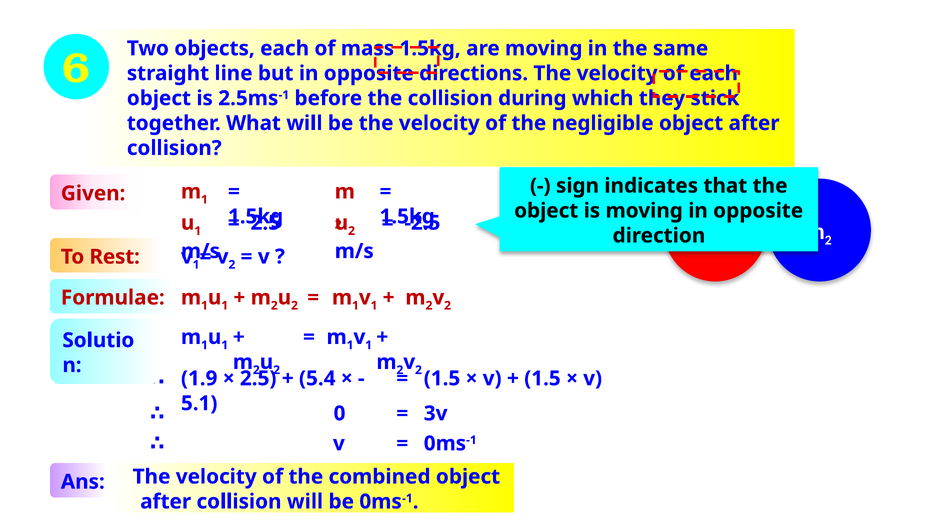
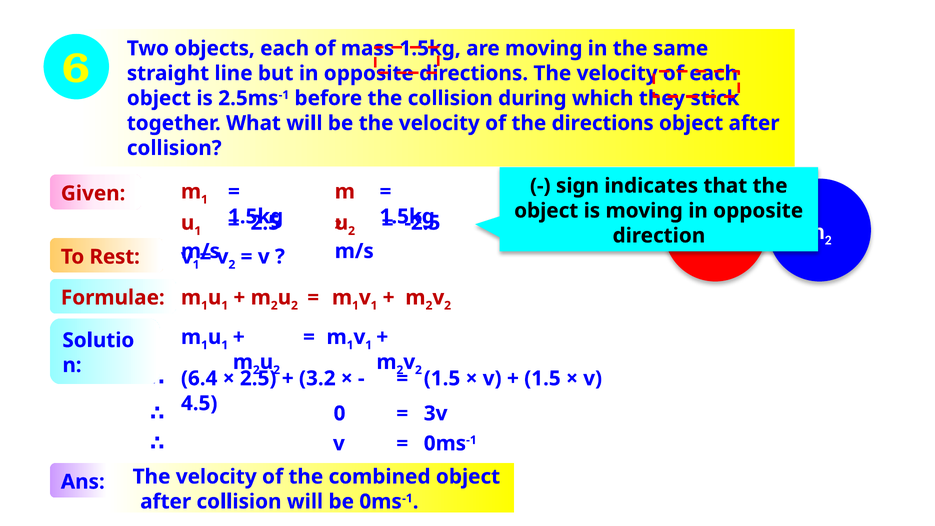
the negligible: negligible -> directions
1.9: 1.9 -> 6.4
5.4: 5.4 -> 3.2
5.1: 5.1 -> 4.5
